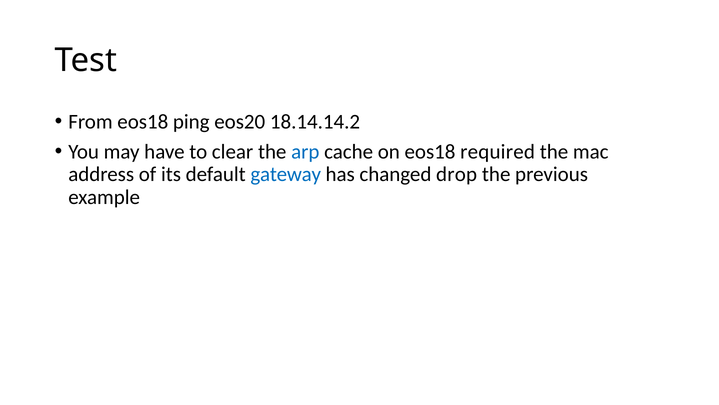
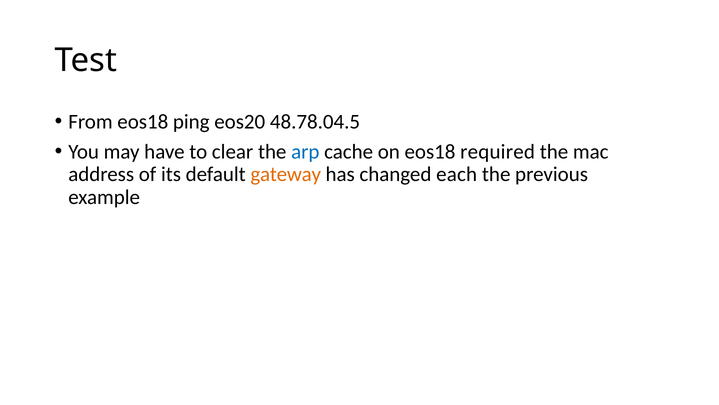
18.14.14.2: 18.14.14.2 -> 48.78.04.5
gateway colour: blue -> orange
drop: drop -> each
